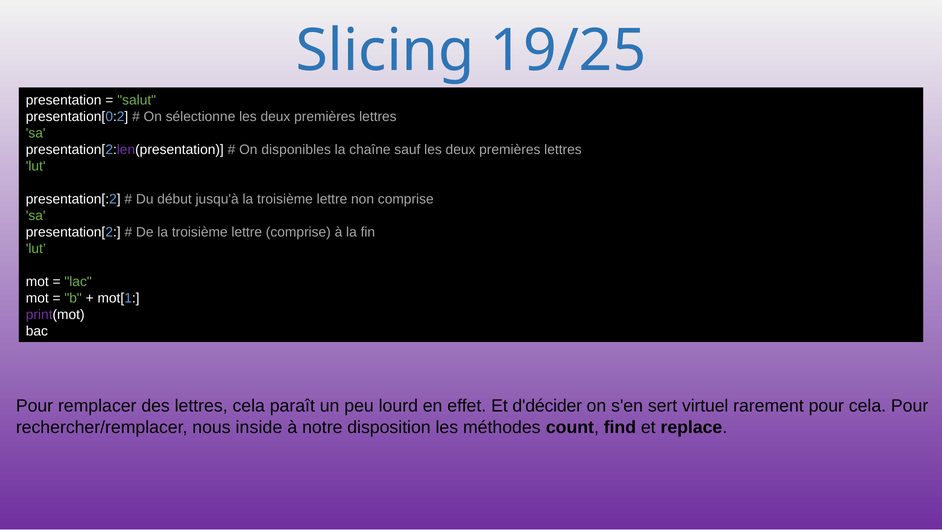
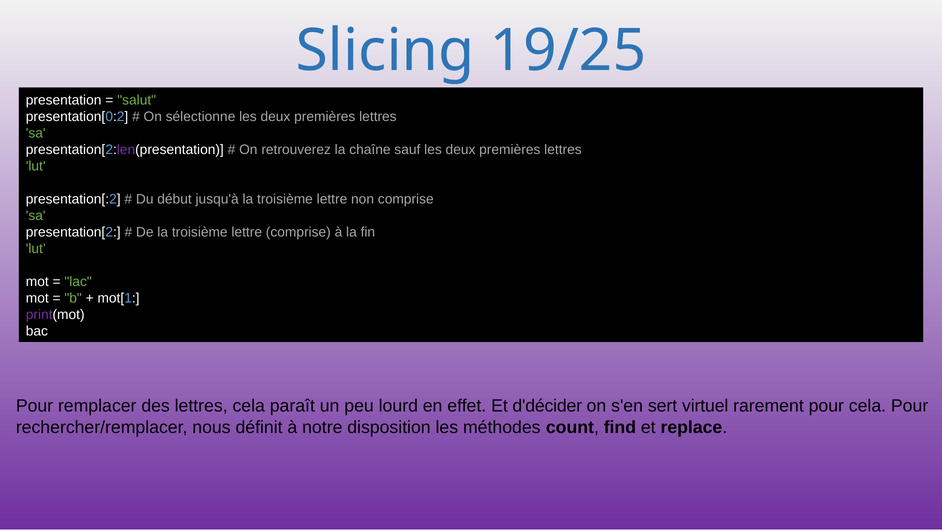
disponibles: disponibles -> retrouverez
inside: inside -> définit
